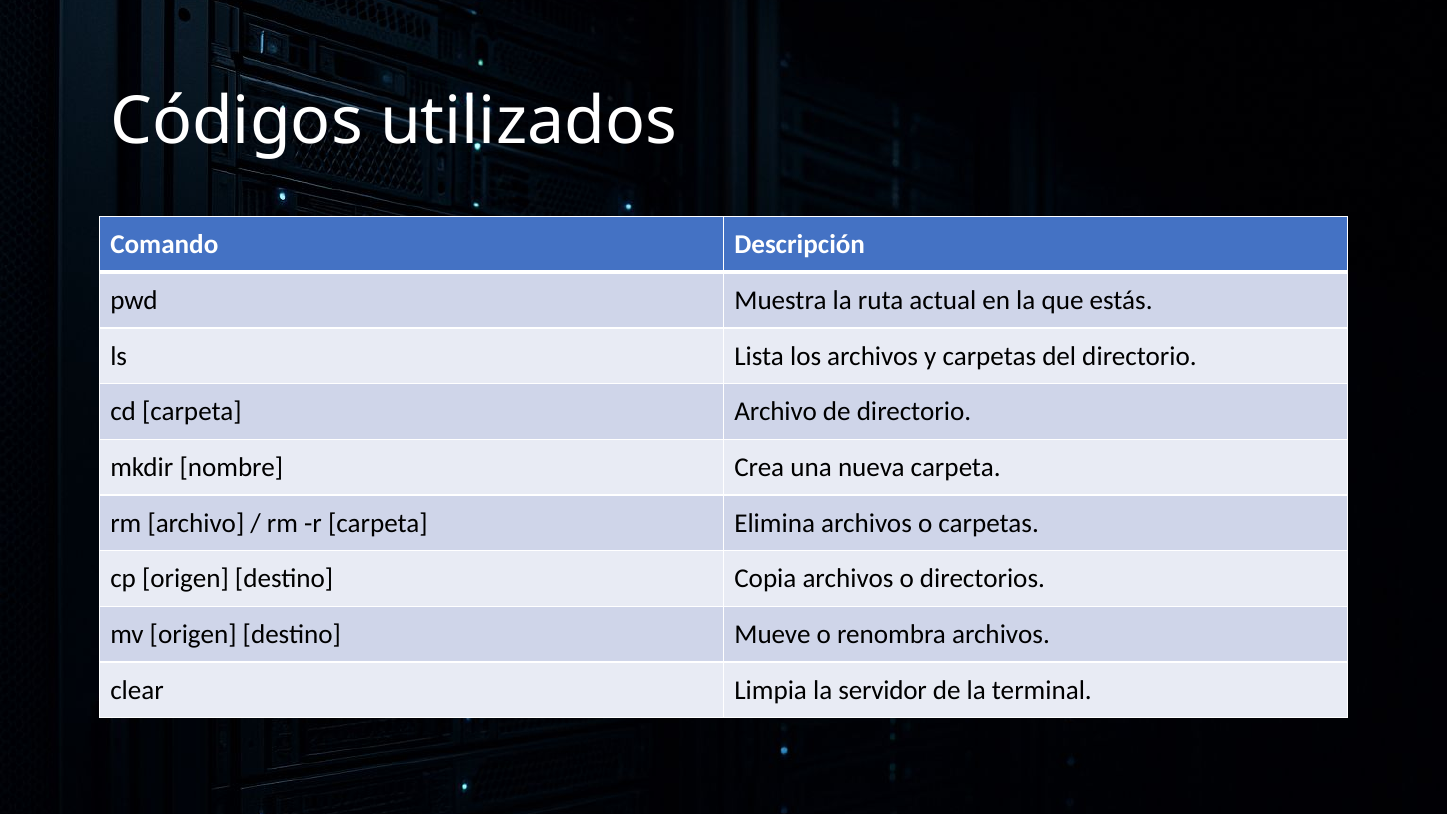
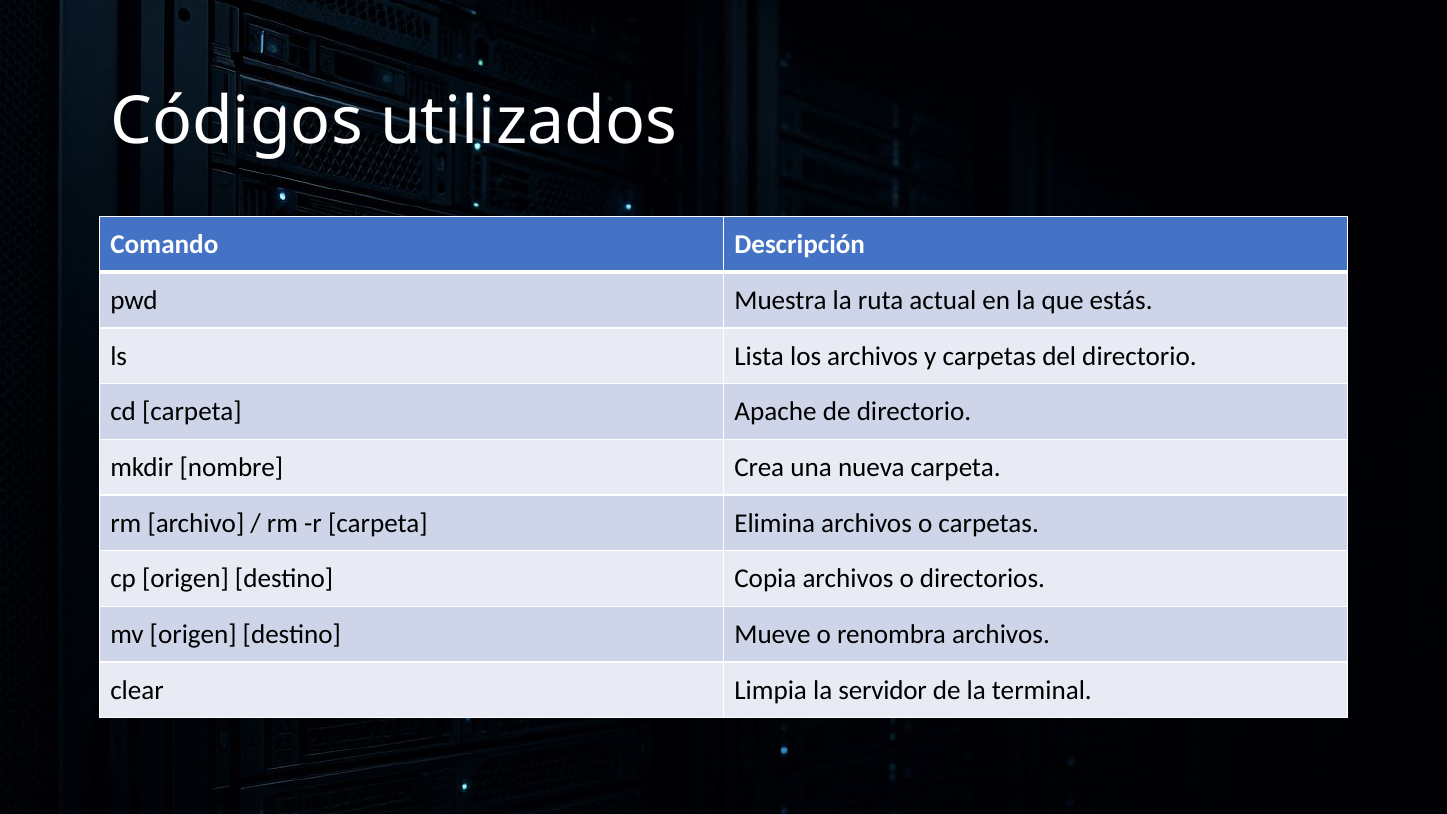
carpeta Archivo: Archivo -> Apache
